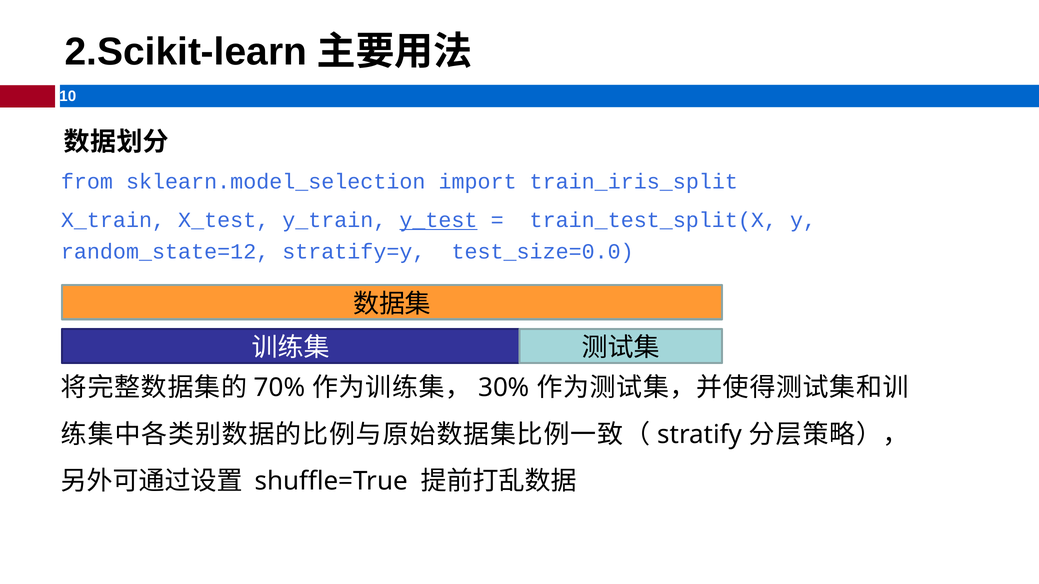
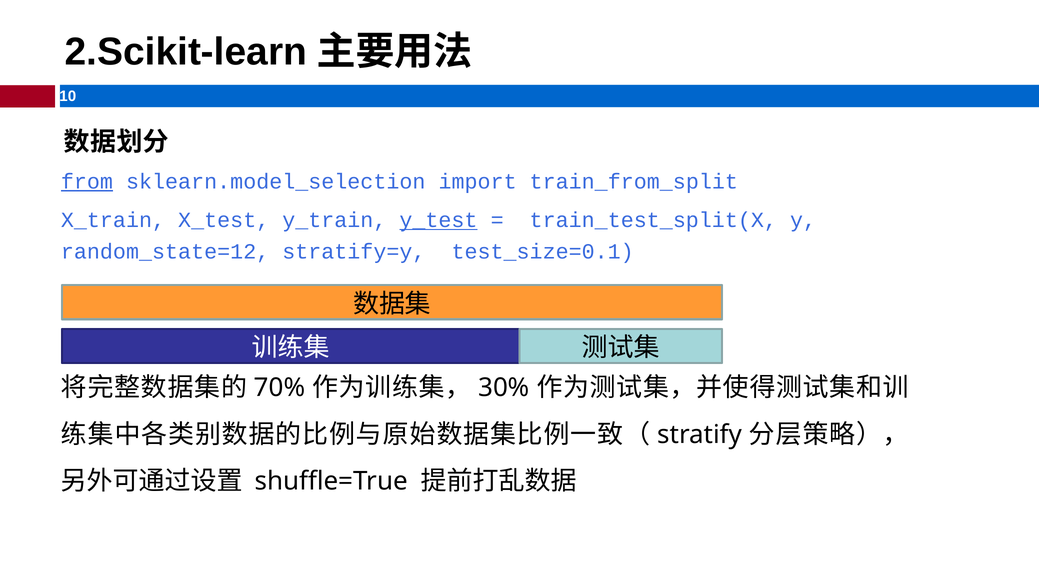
from underline: none -> present
train_iris_split: train_iris_split -> train_from_split
test_size=0.0: test_size=0.0 -> test_size=0.1
